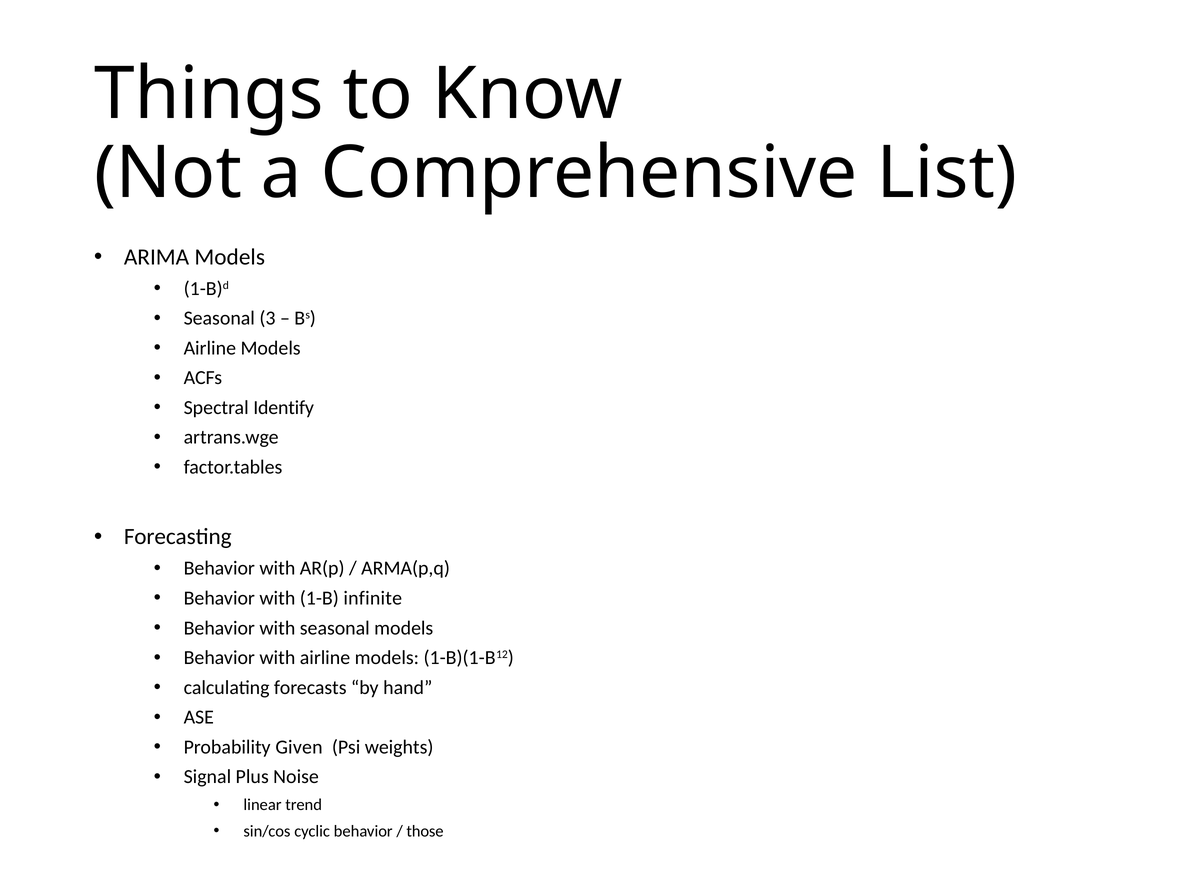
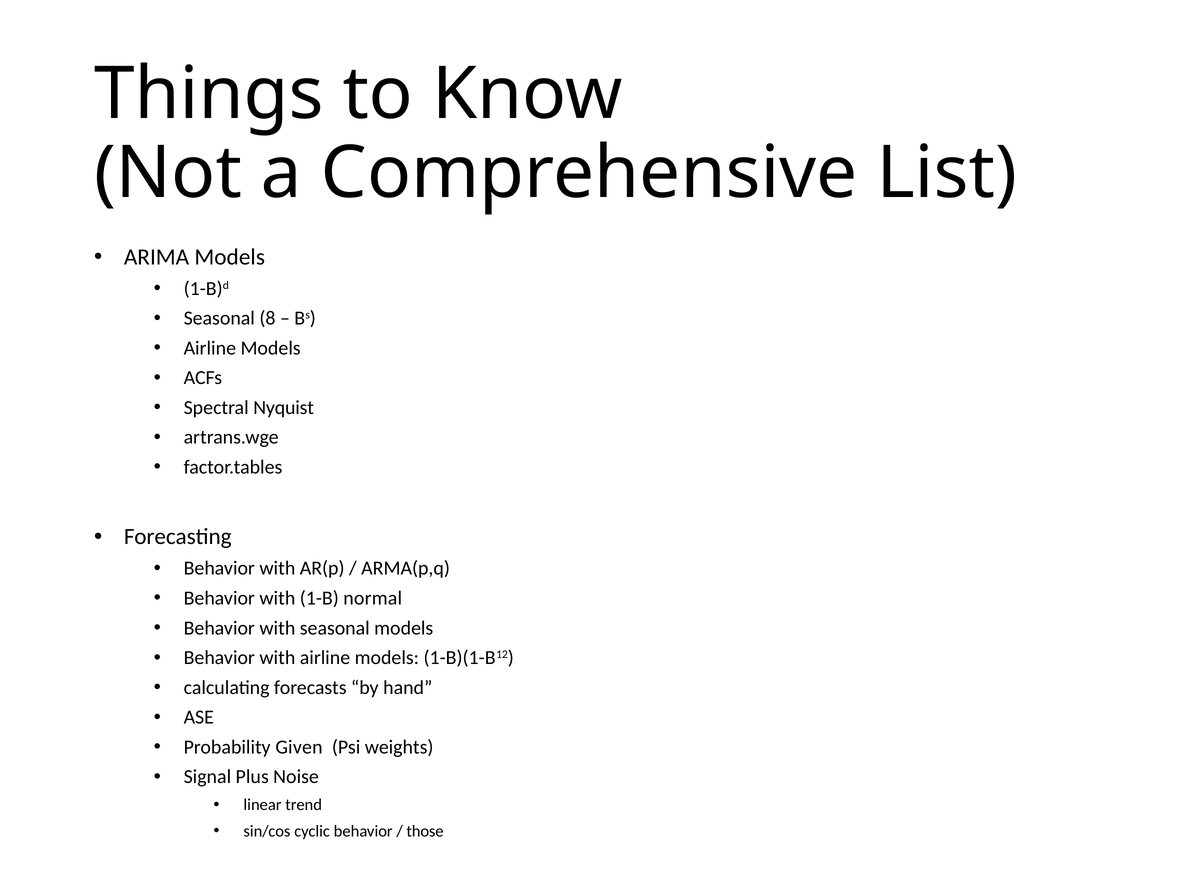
3: 3 -> 8
Identify: Identify -> Nyquist
infinite: infinite -> normal
